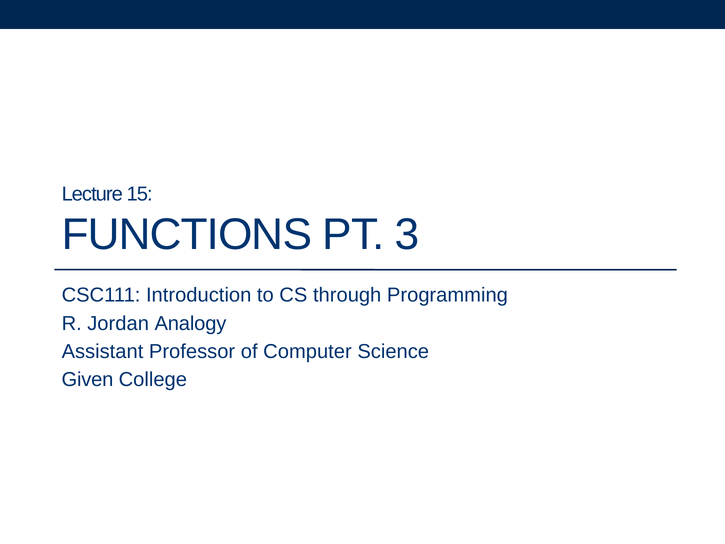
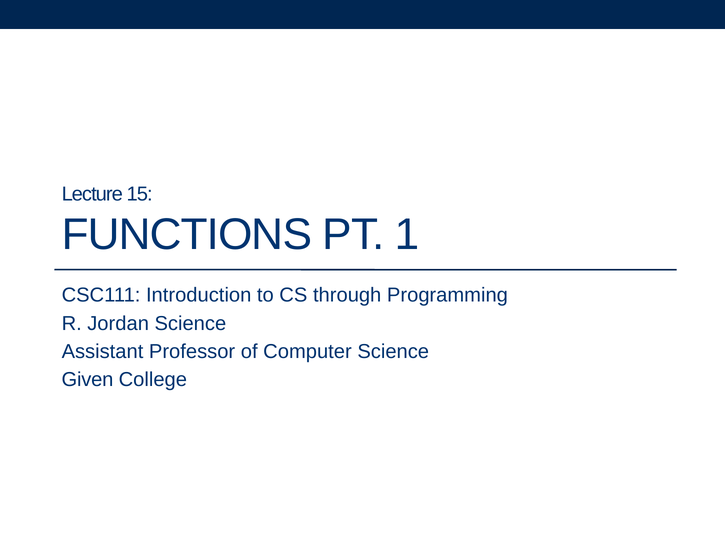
3: 3 -> 1
Jordan Analogy: Analogy -> Science
